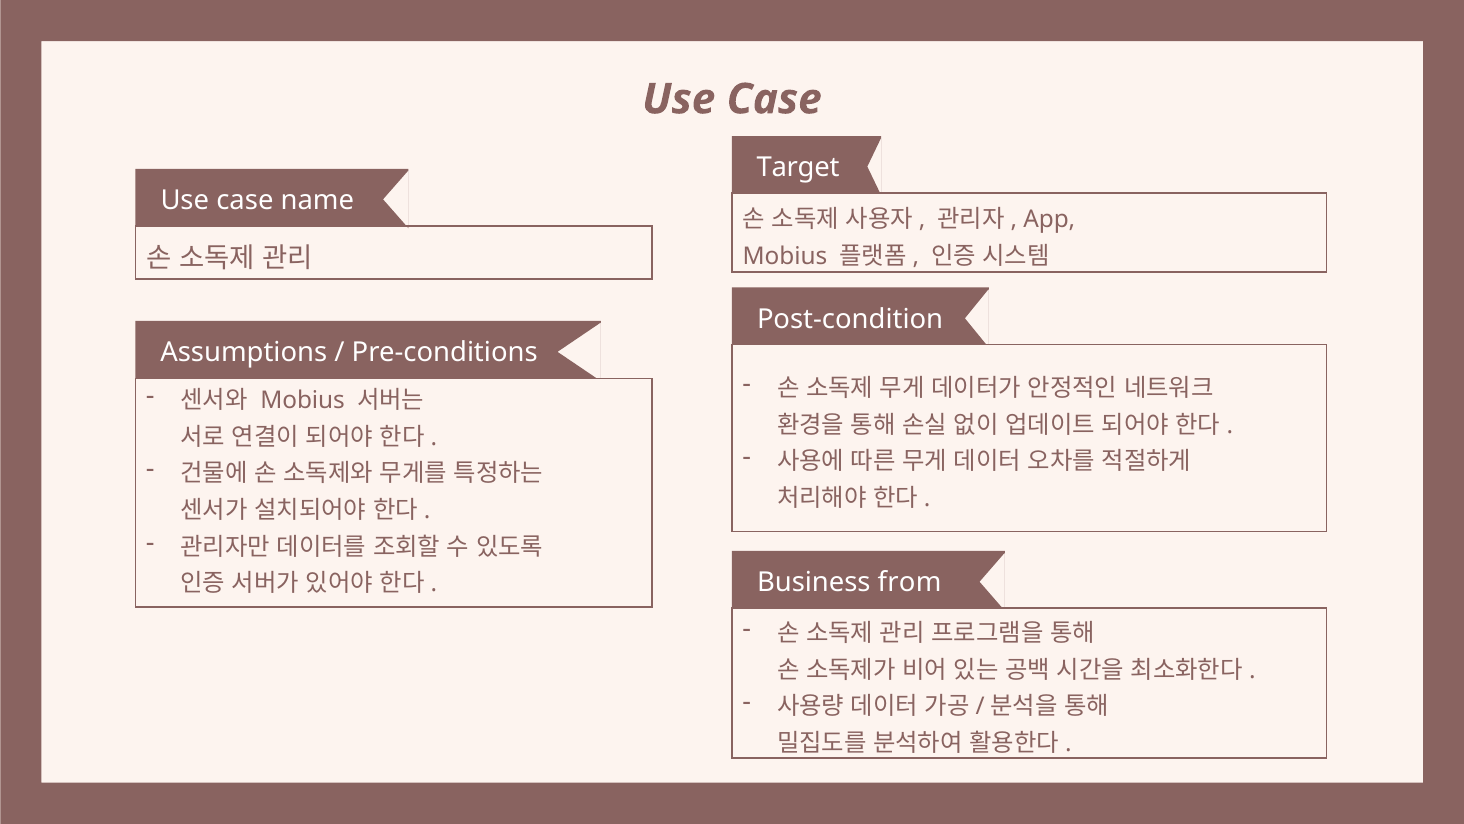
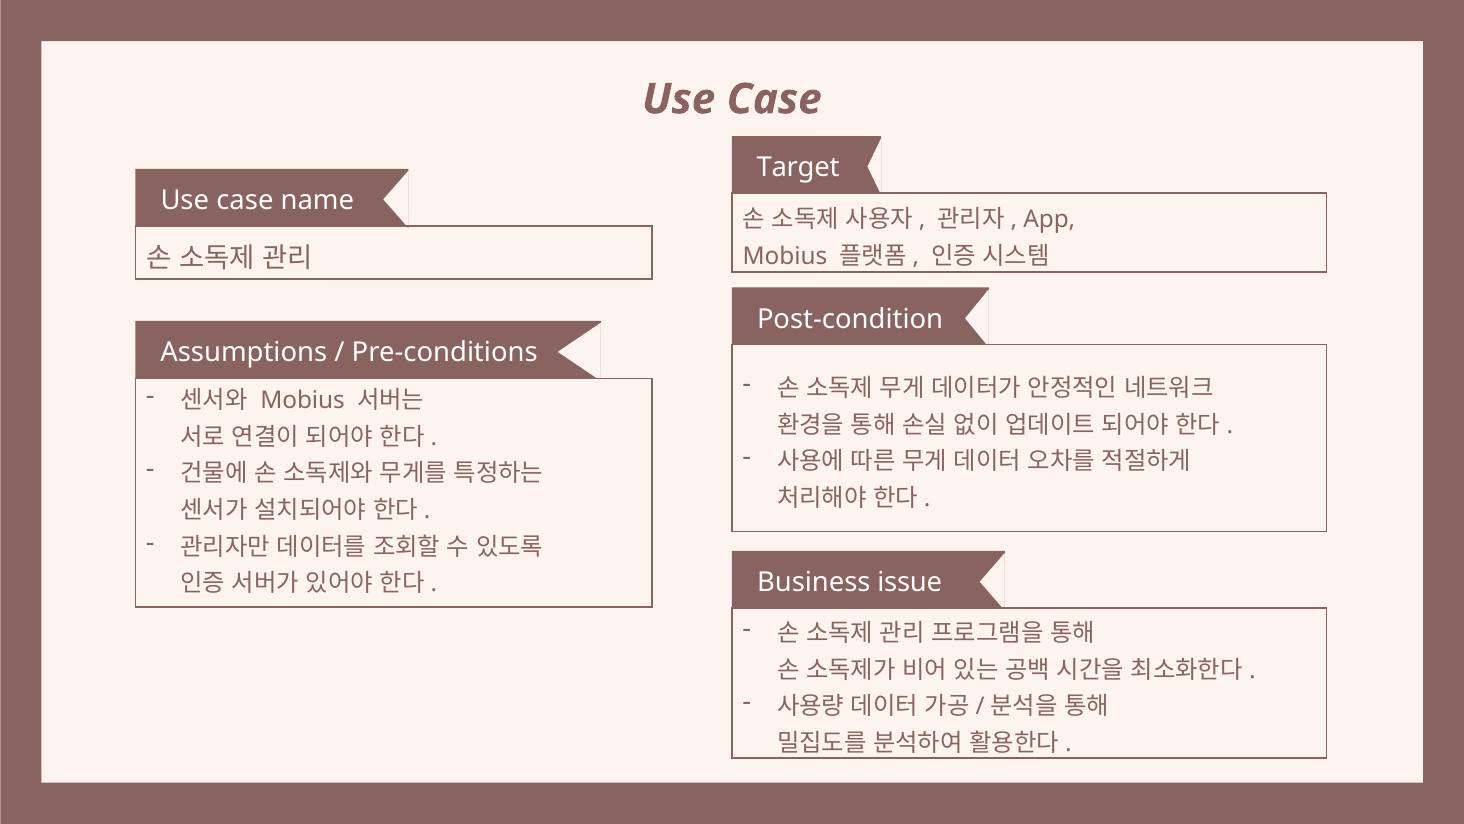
from: from -> issue
